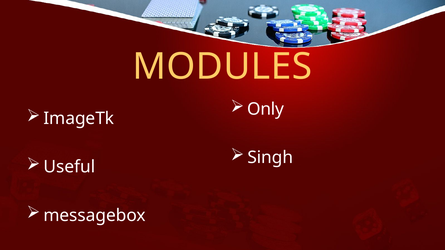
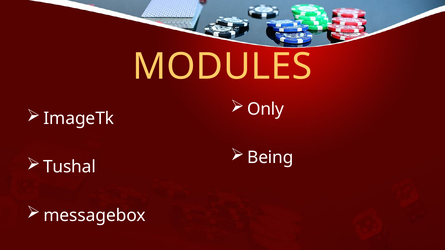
Singh: Singh -> Being
Useful: Useful -> Tushal
